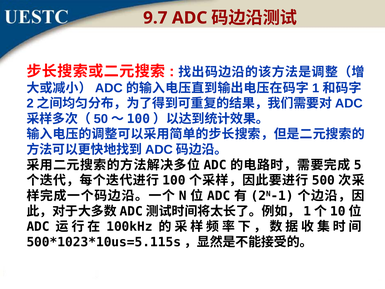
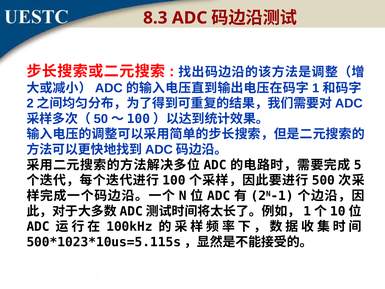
9.7: 9.7 -> 8.3
